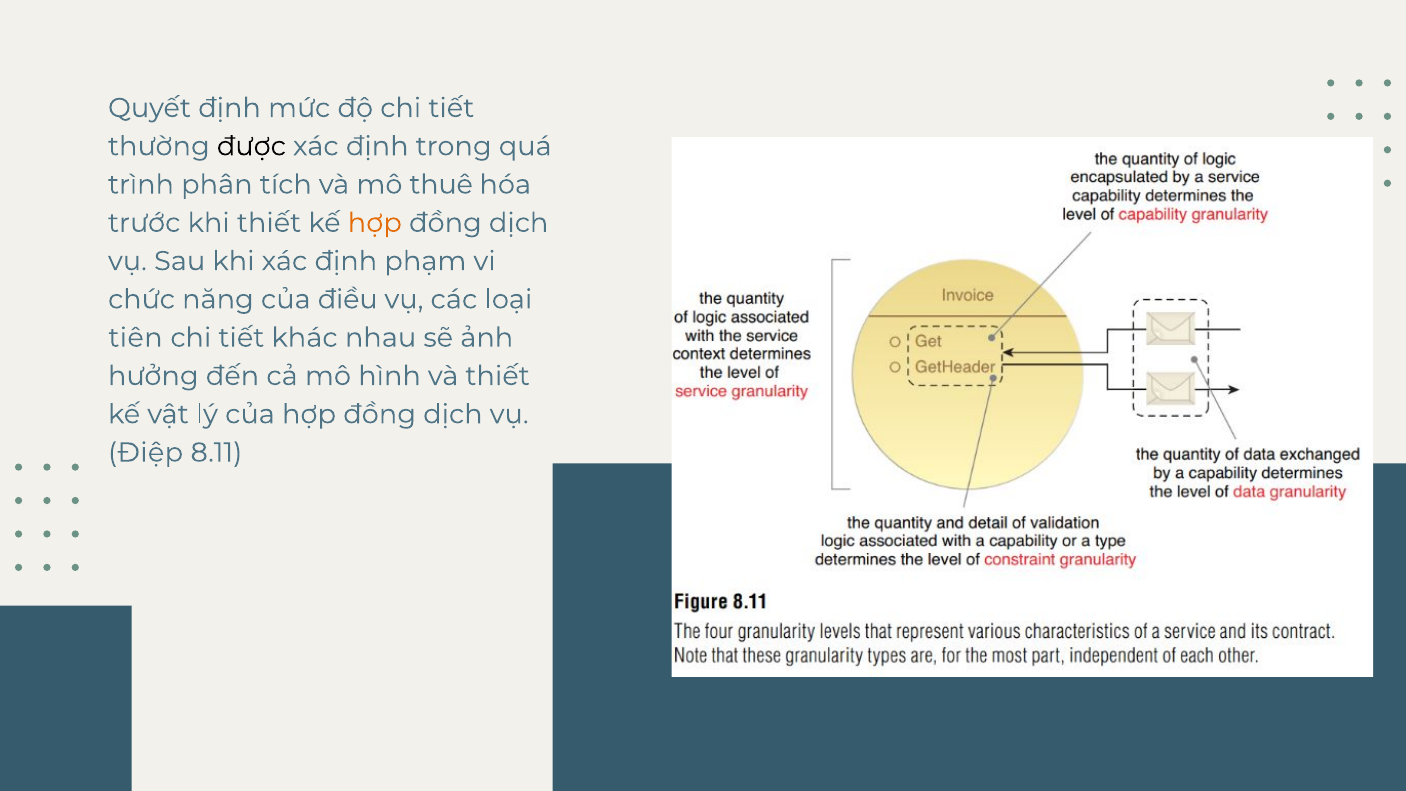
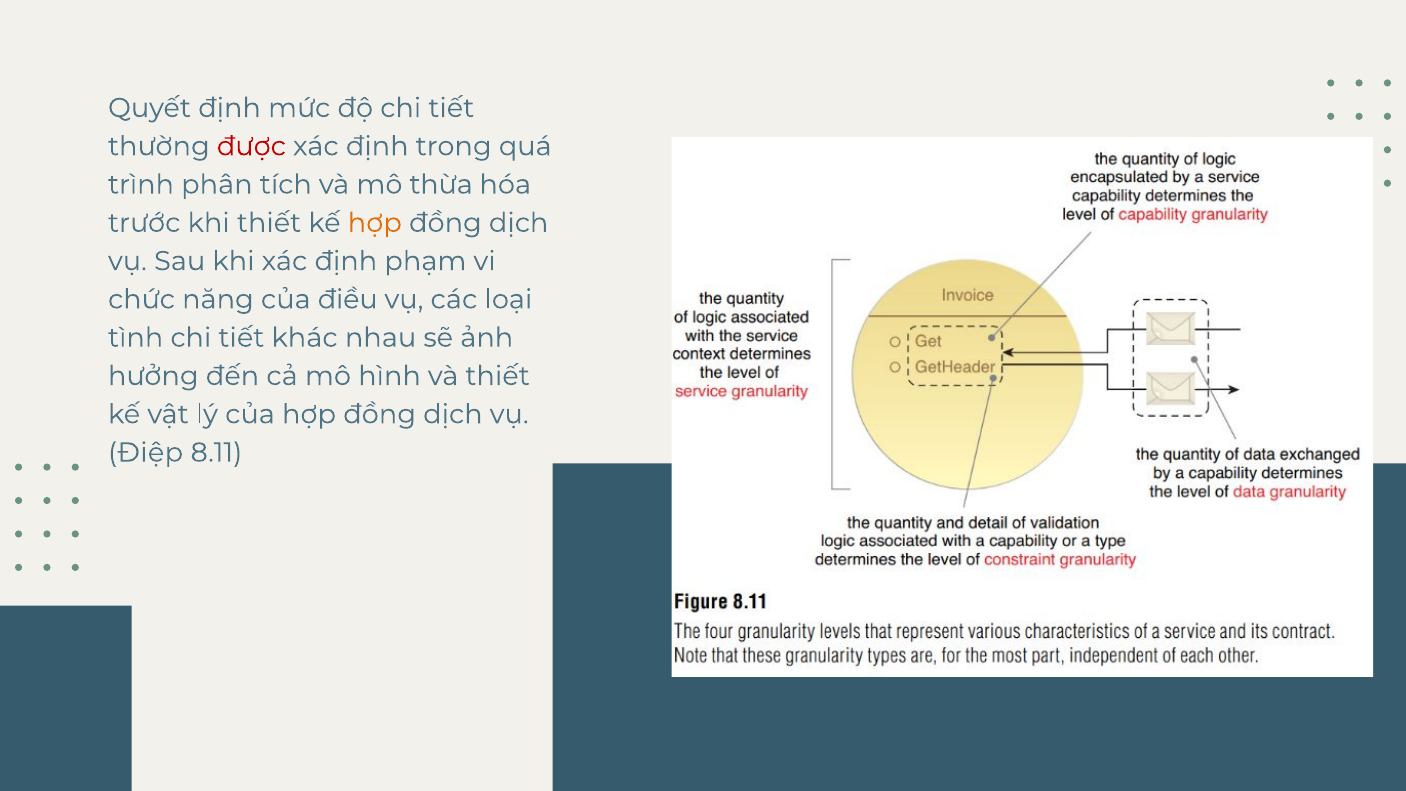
được colour: black -> red
thuê: thuê -> thừa
tiên: tiên -> tình
